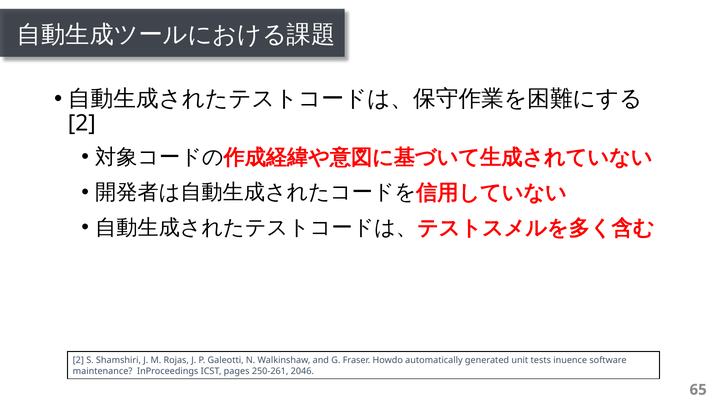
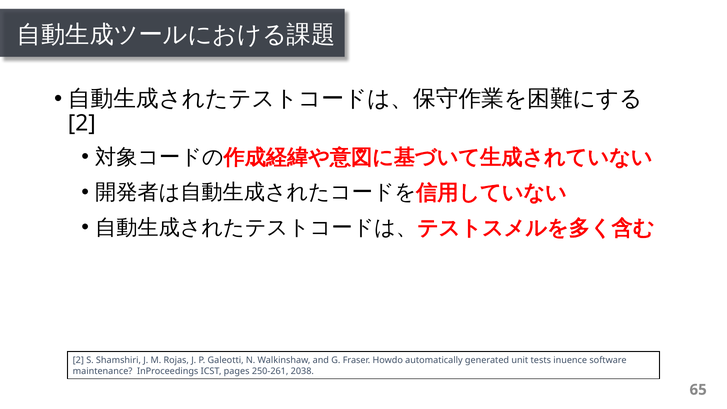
2046: 2046 -> 2038
